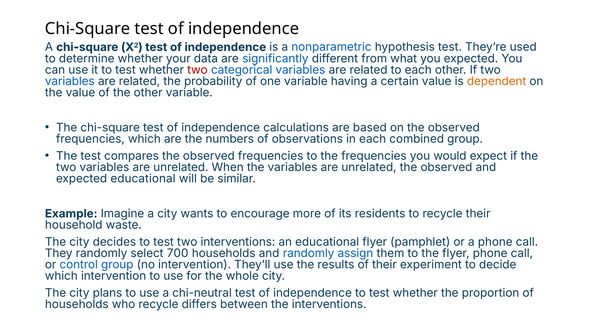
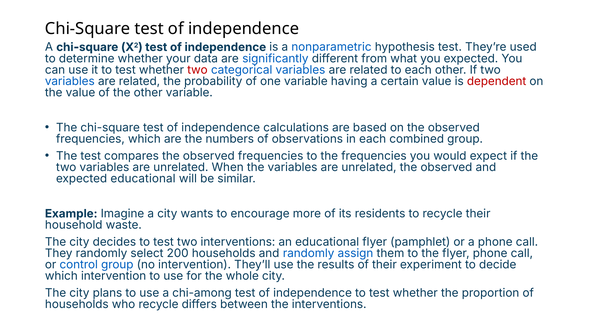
dependent colour: orange -> red
700: 700 -> 200
chi-neutral: chi-neutral -> chi-among
